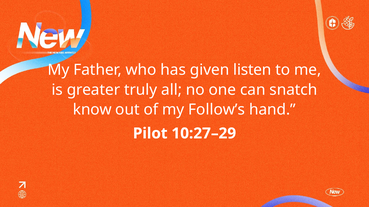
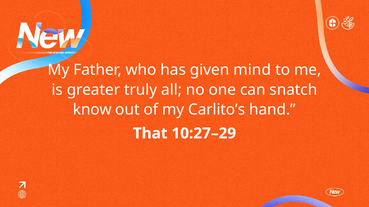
listen: listen -> mind
Follow’s: Follow’s -> Carlito’s
Pilot: Pilot -> That
